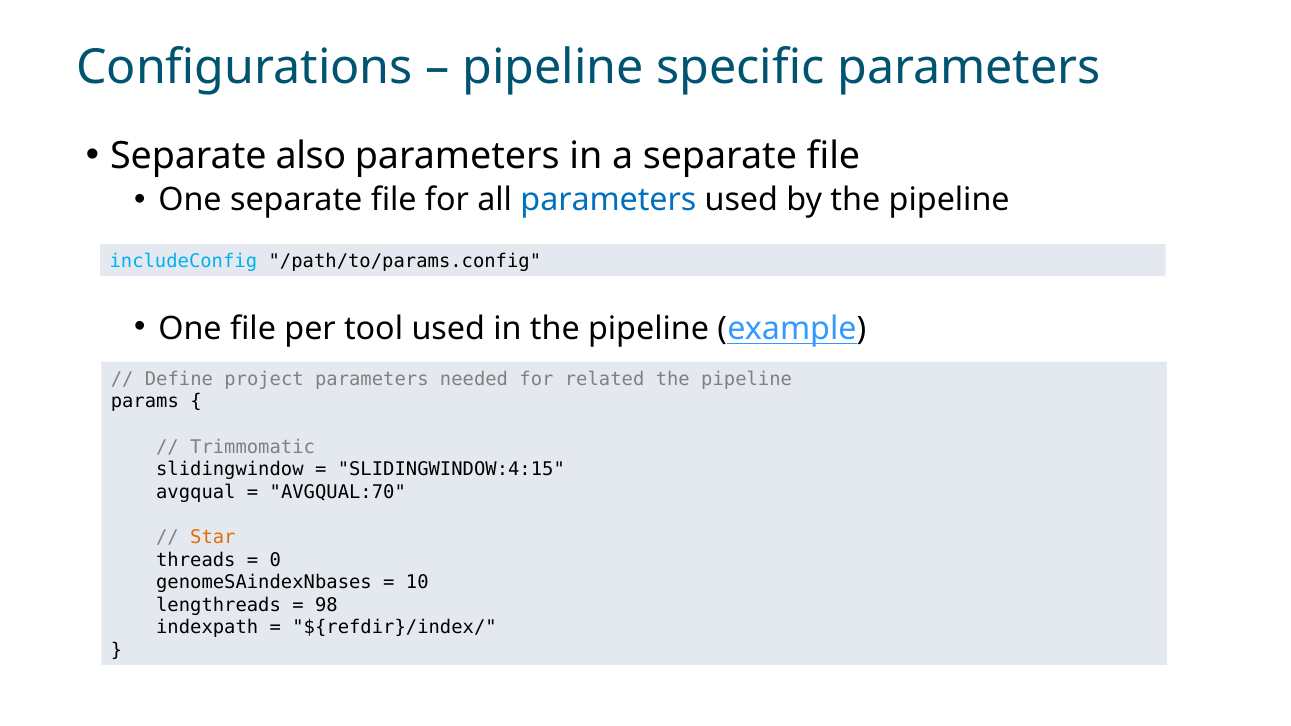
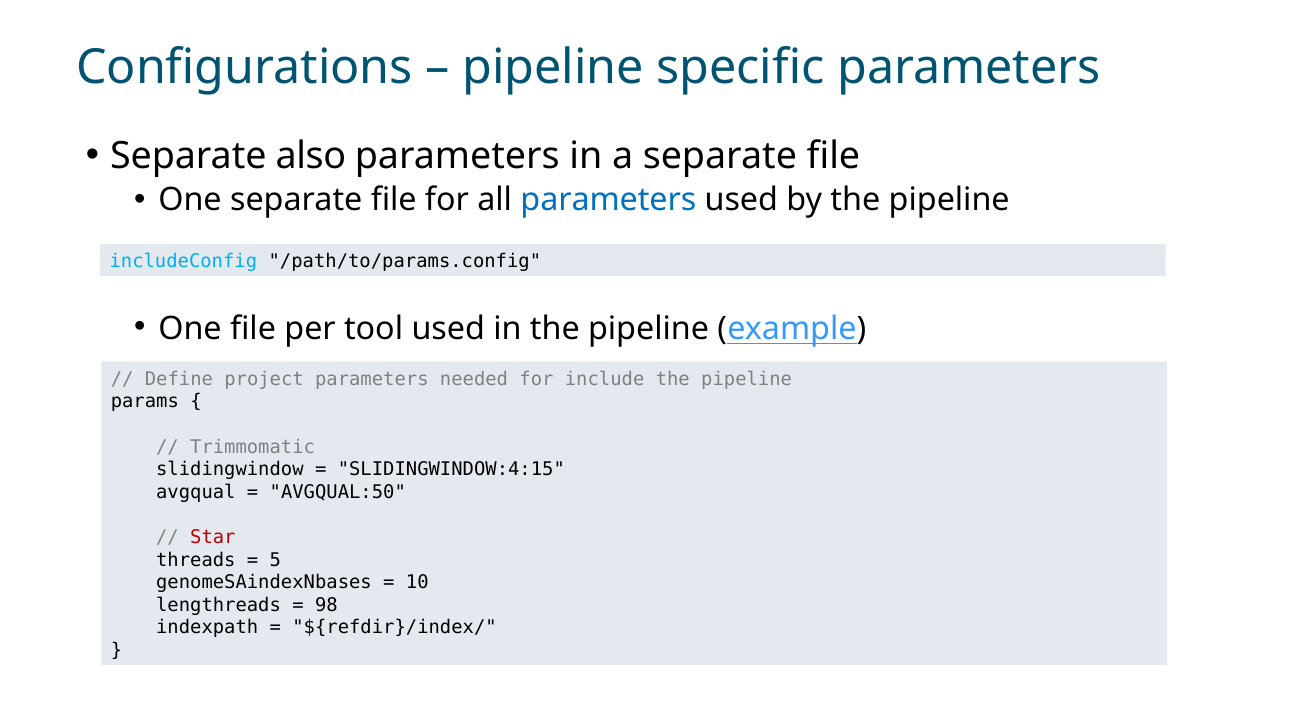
related: related -> include
AVGQUAL:70: AVGQUAL:70 -> AVGQUAL:50
Star colour: orange -> red
0: 0 -> 5
